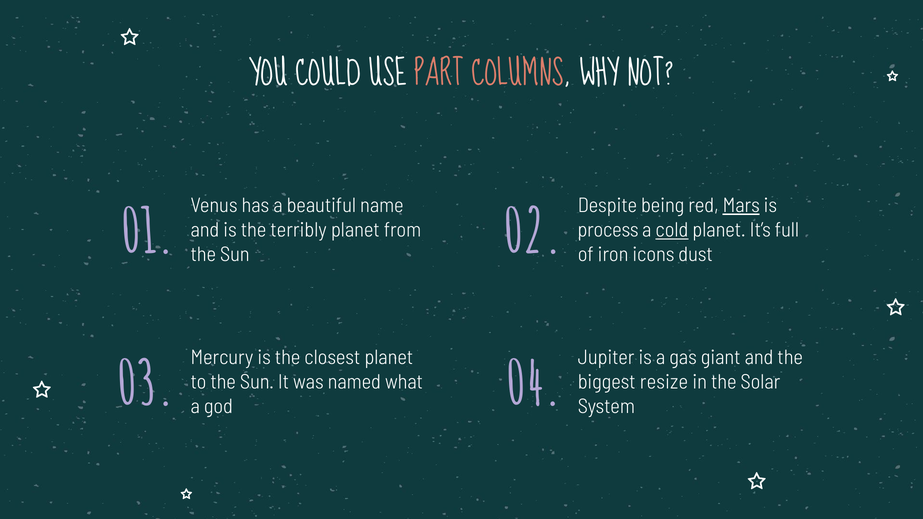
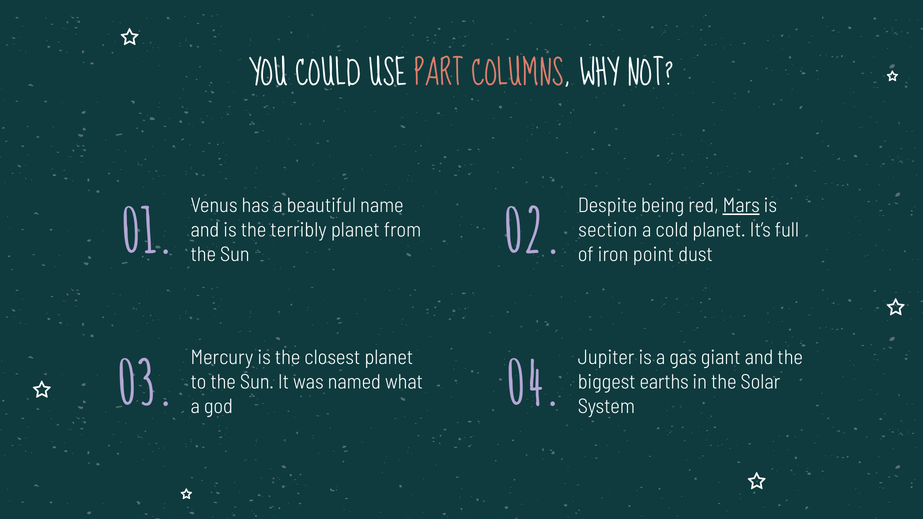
process: process -> section
cold underline: present -> none
icons: icons -> point
resize: resize -> earths
